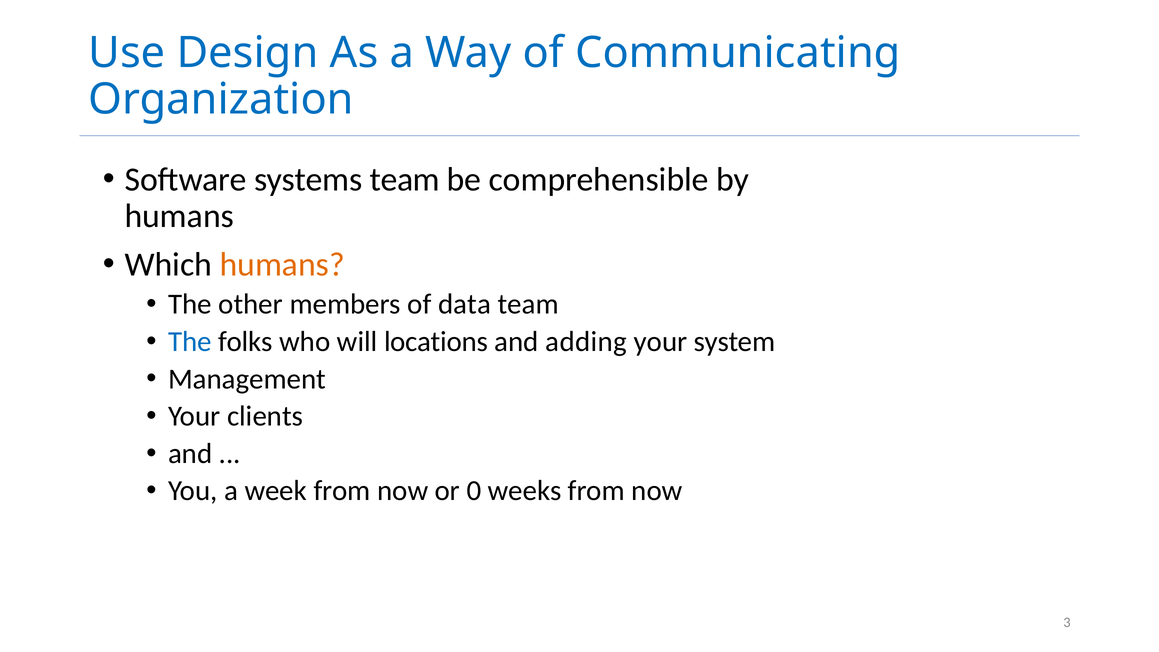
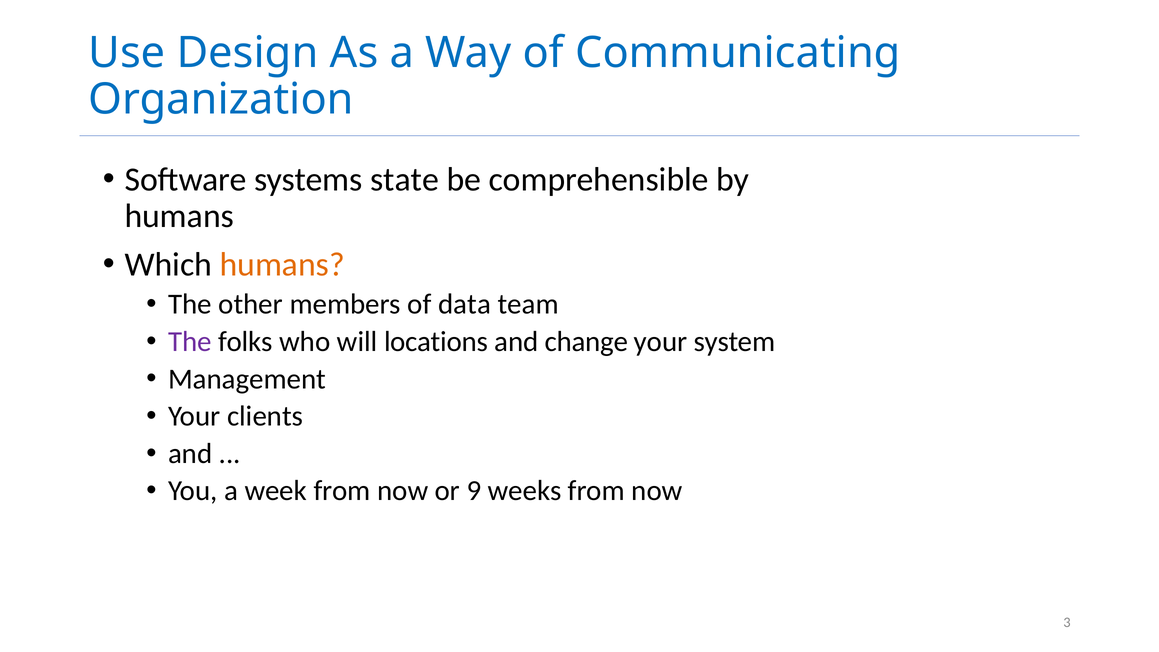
systems team: team -> state
The at (190, 342) colour: blue -> purple
adding: adding -> change
0: 0 -> 9
